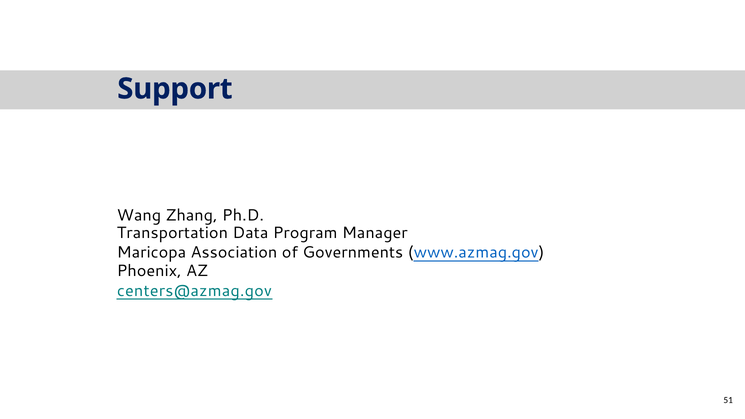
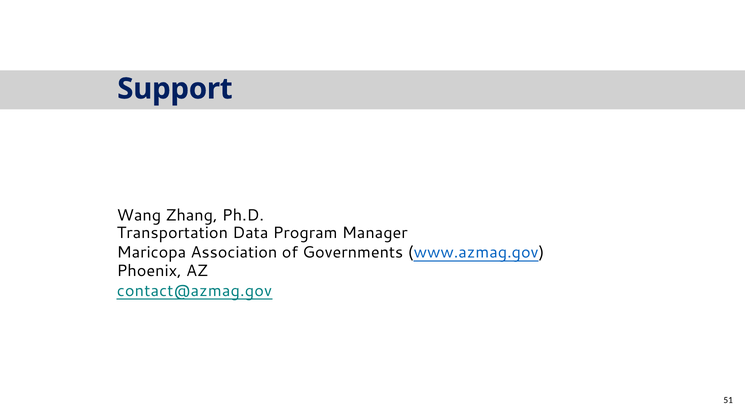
centers@azmag.gov: centers@azmag.gov -> contact@azmag.gov
